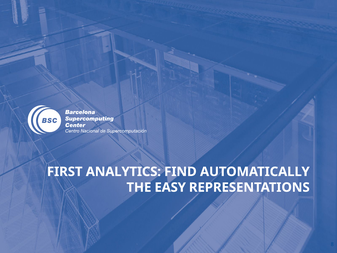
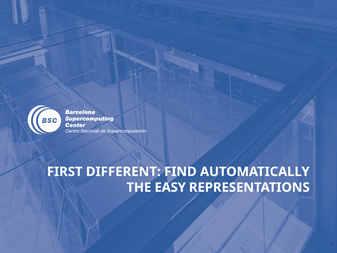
ANALYTICS: ANALYTICS -> DIFFERENT
